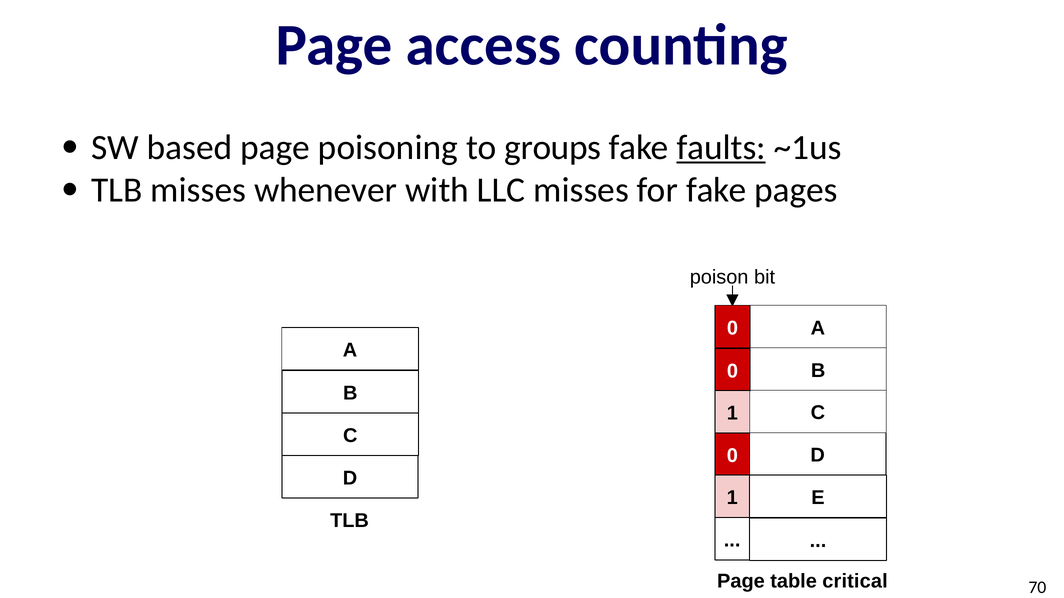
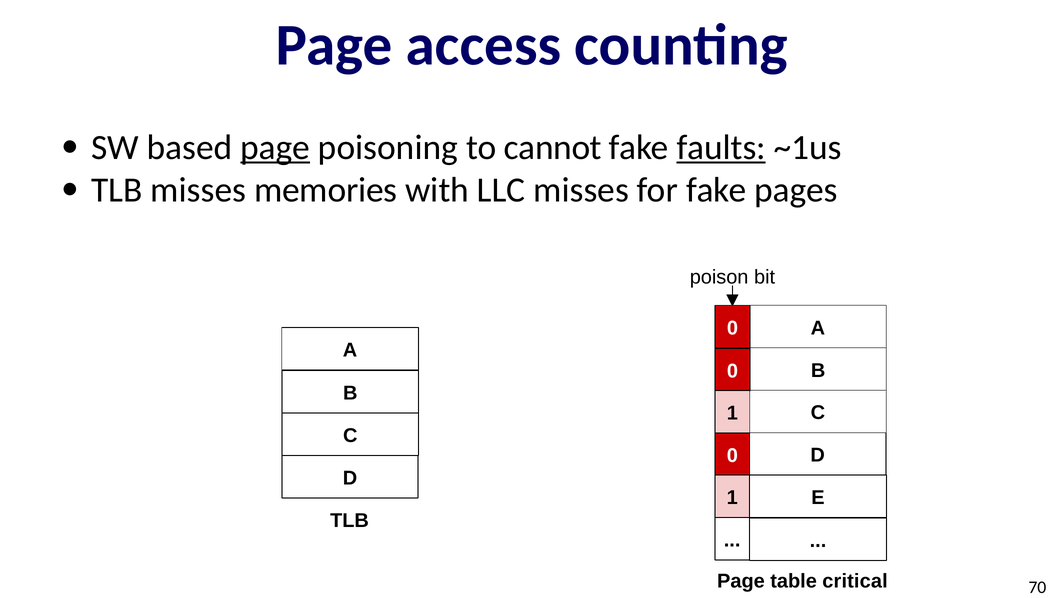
page at (275, 147) underline: none -> present
groups: groups -> cannot
whenever: whenever -> memories
